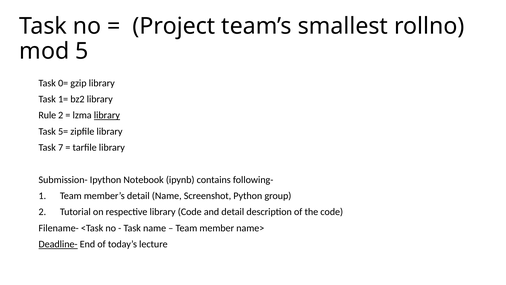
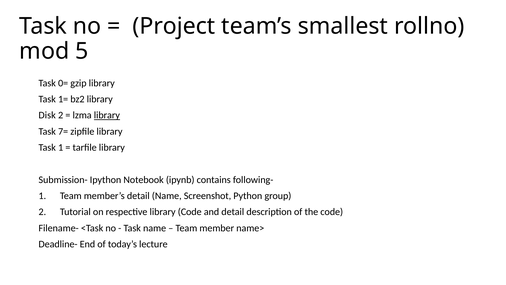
Rule: Rule -> Disk
5=: 5= -> 7=
Task 7: 7 -> 1
Deadline- underline: present -> none
